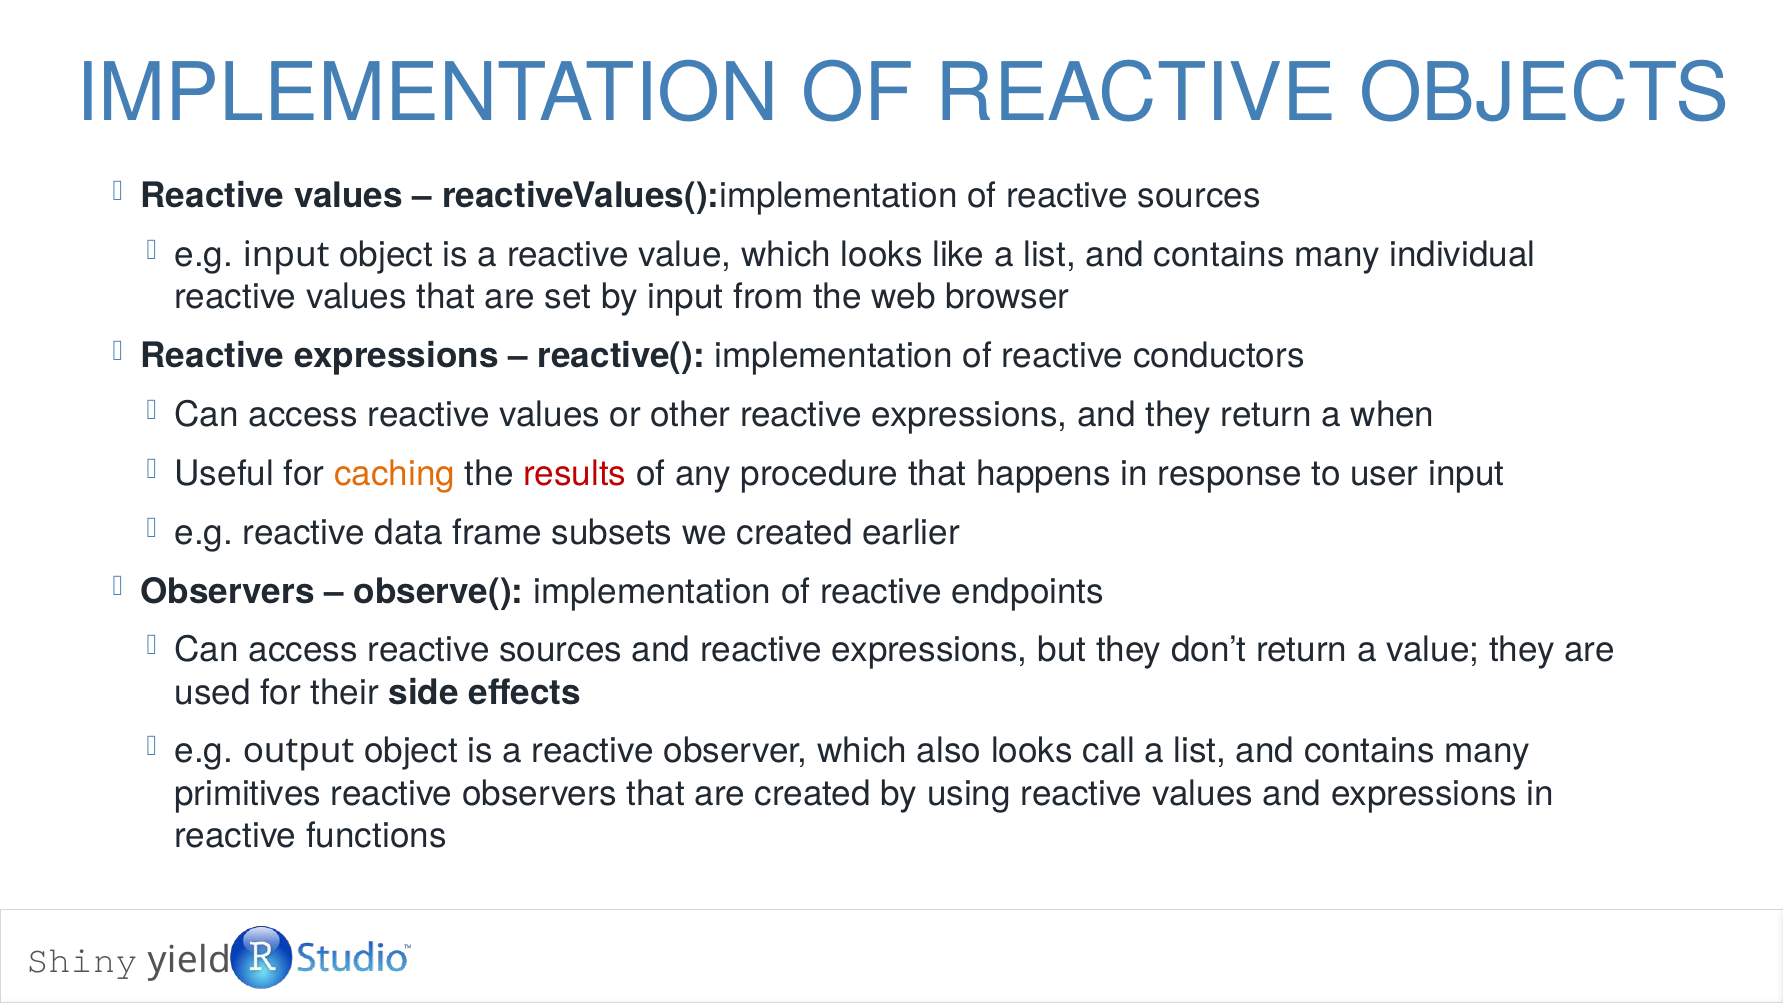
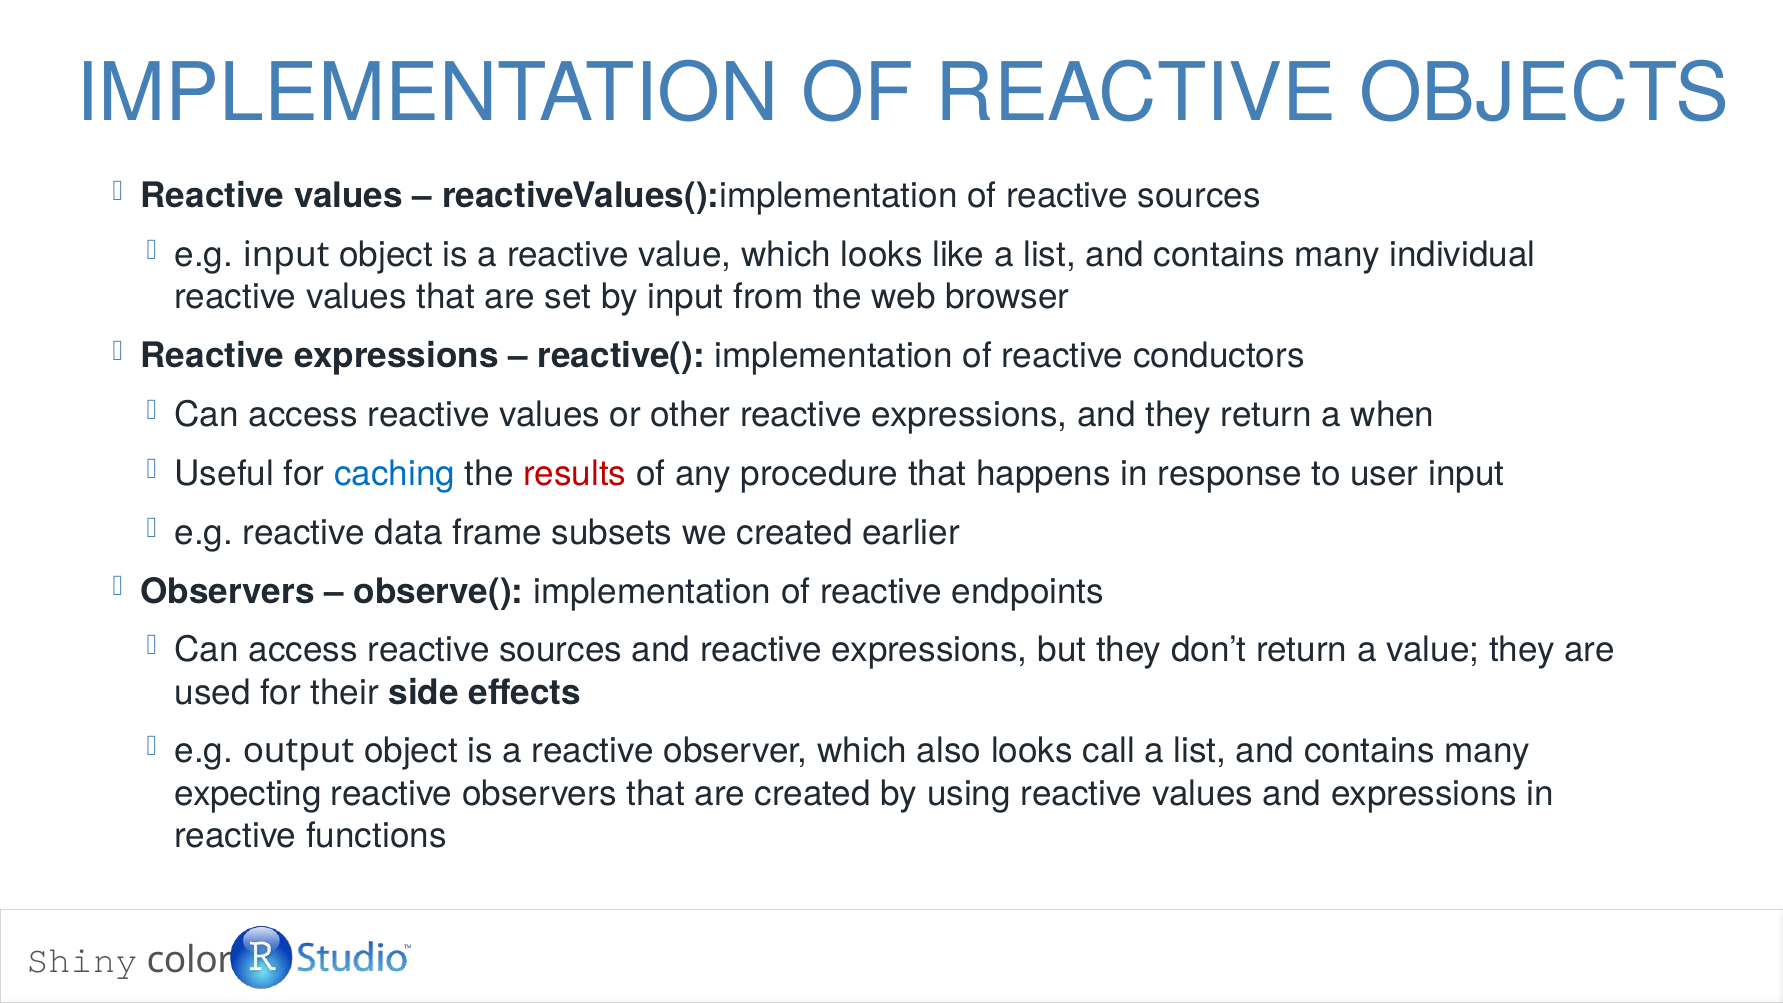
caching colour: orange -> blue
primitives: primitives -> expecting
yield: yield -> color
